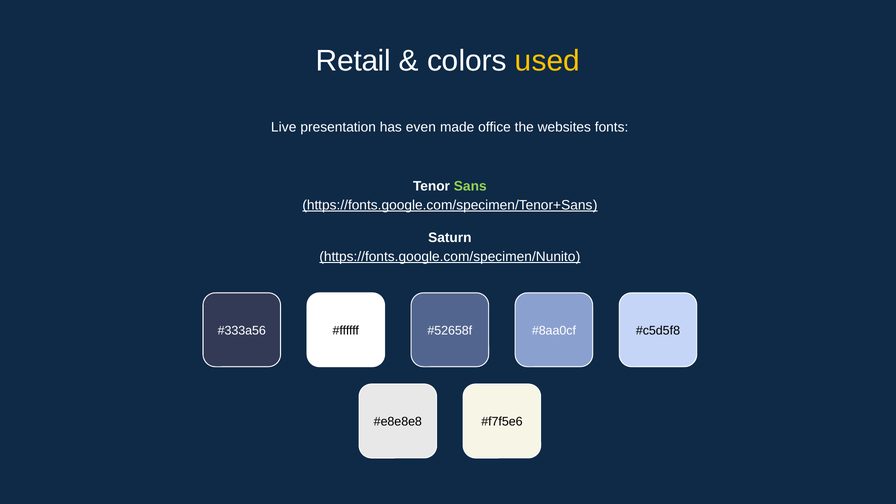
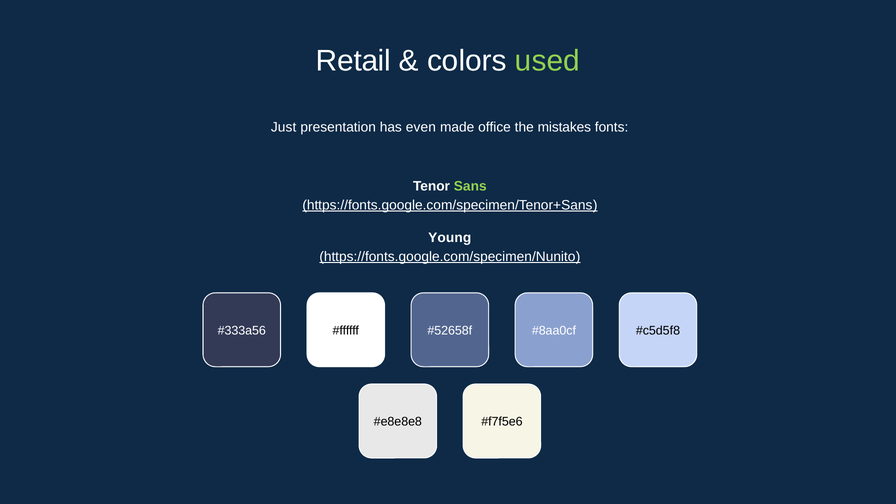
used colour: yellow -> light green
Live: Live -> Just
websites: websites -> mistakes
Saturn: Saturn -> Young
